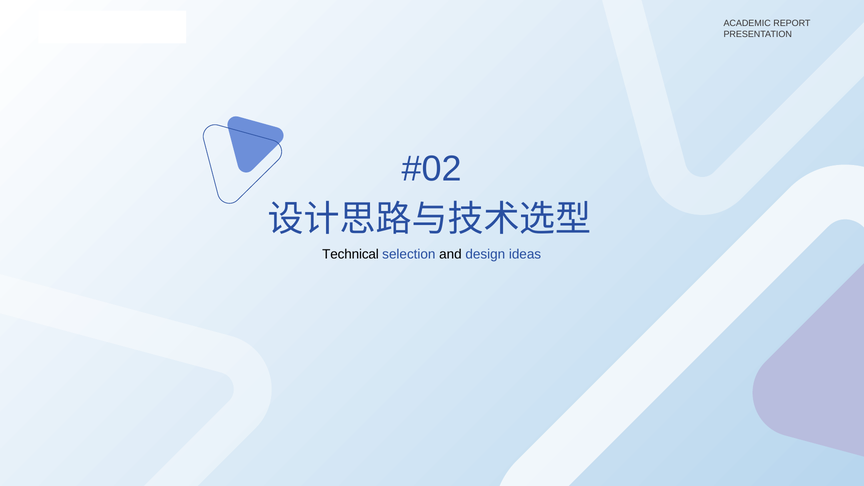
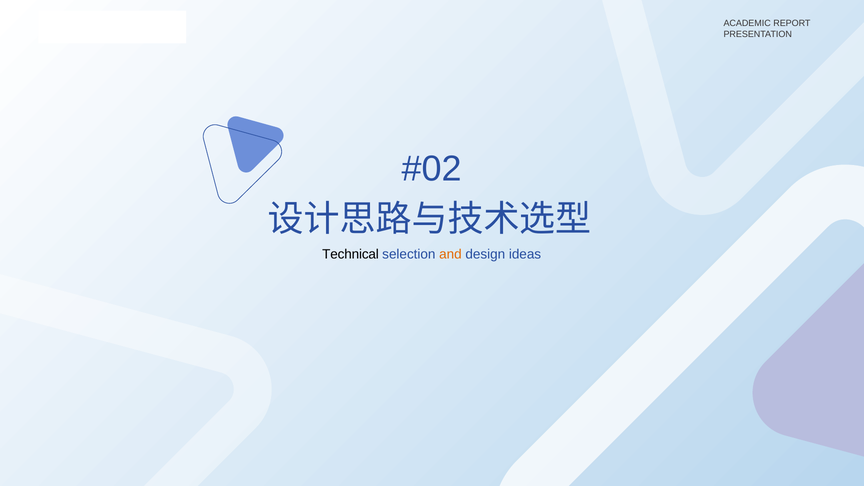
and colour: black -> orange
